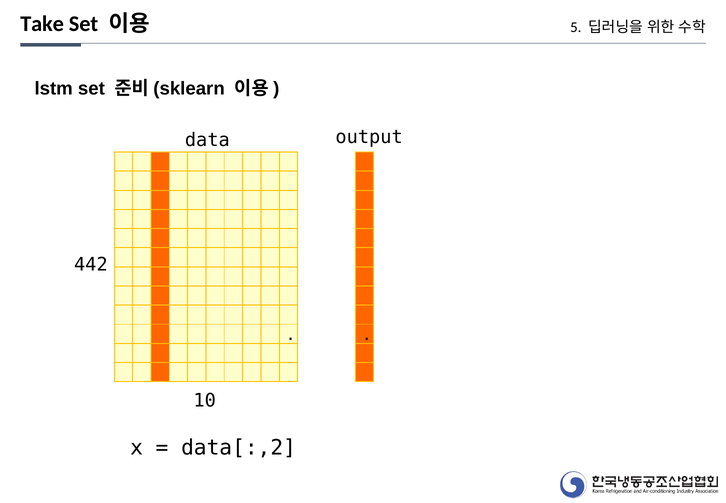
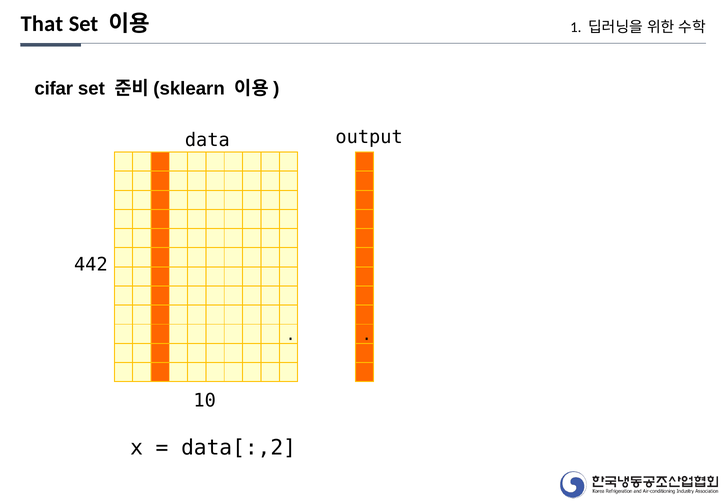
Take: Take -> That
5: 5 -> 1
lstm: lstm -> cifar
